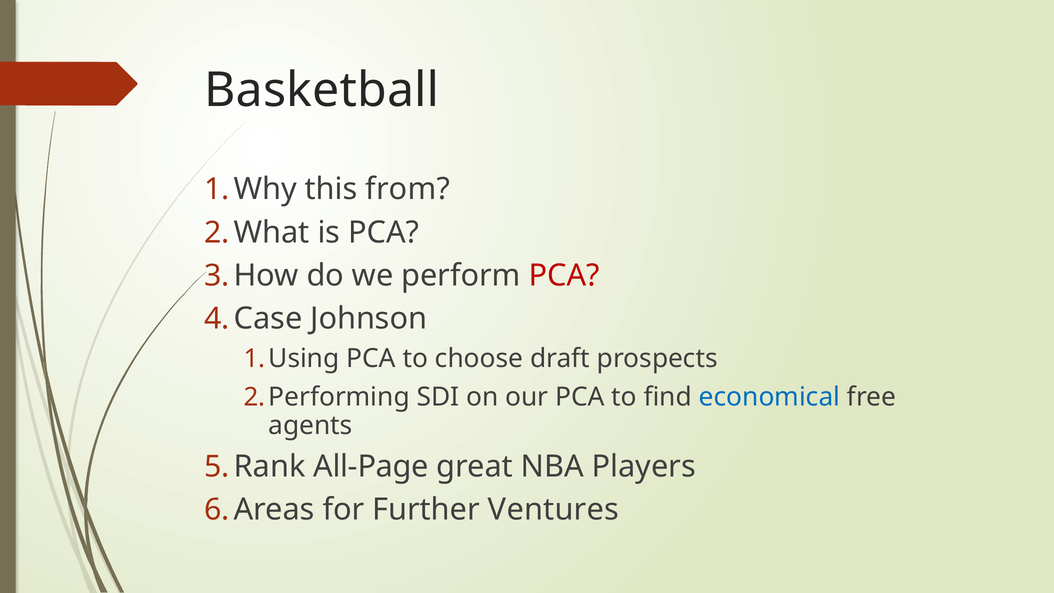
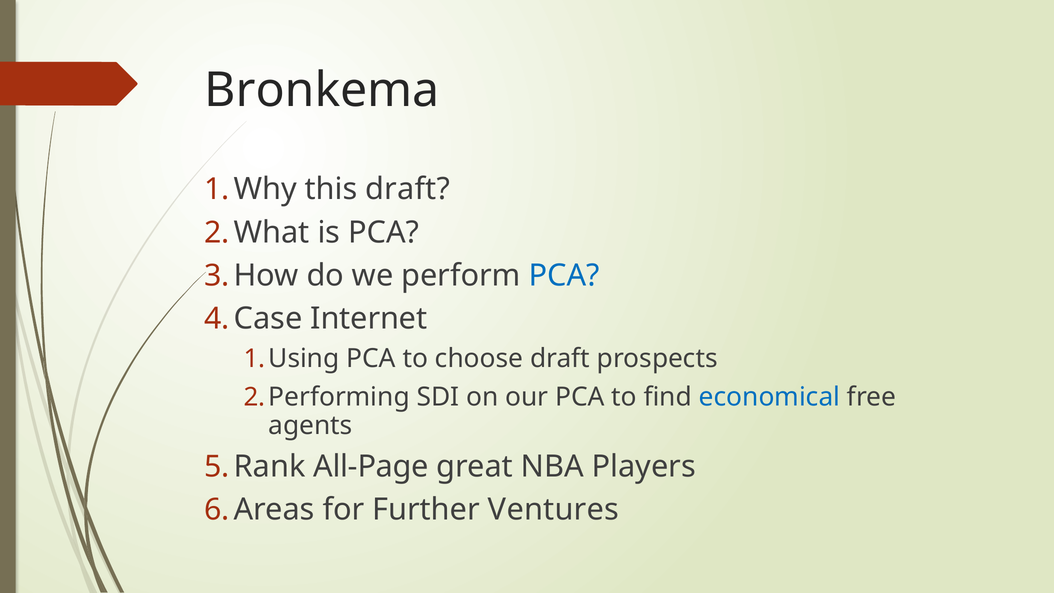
Basketball: Basketball -> Bronkema
this from: from -> draft
PCA at (564, 275) colour: red -> blue
Johnson: Johnson -> Internet
